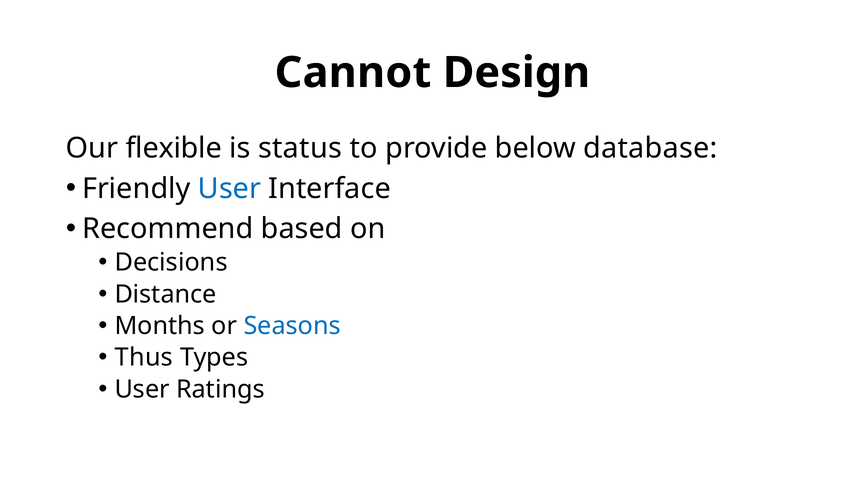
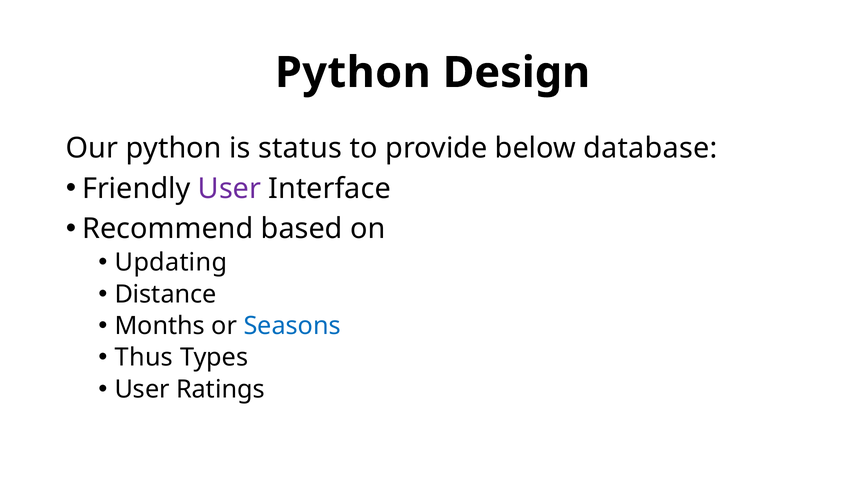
Cannot at (353, 73): Cannot -> Python
Our flexible: flexible -> python
User at (229, 188) colour: blue -> purple
Decisions: Decisions -> Updating
